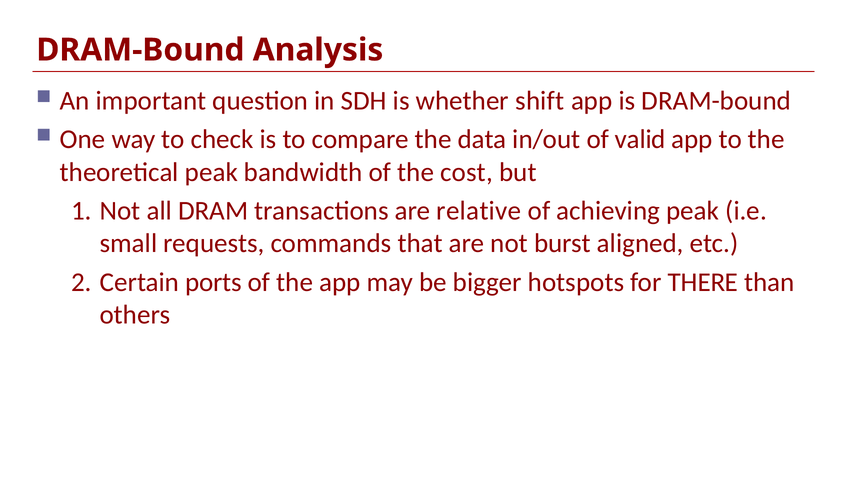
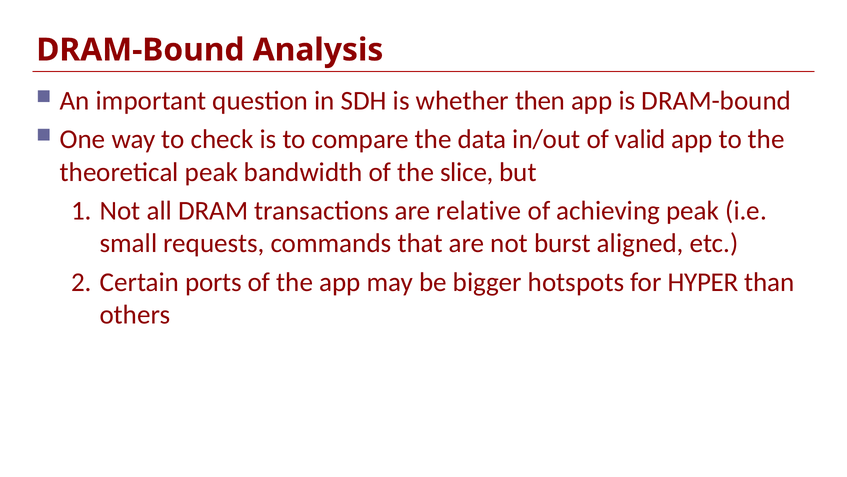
shift: shift -> then
cost: cost -> slice
THERE: THERE -> HYPER
